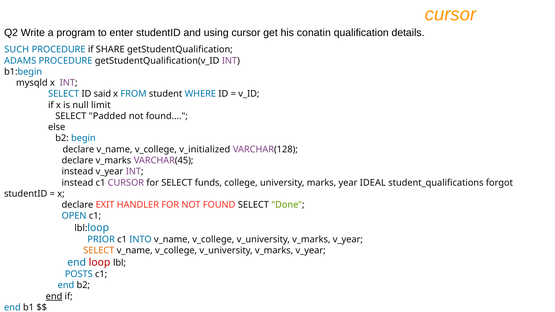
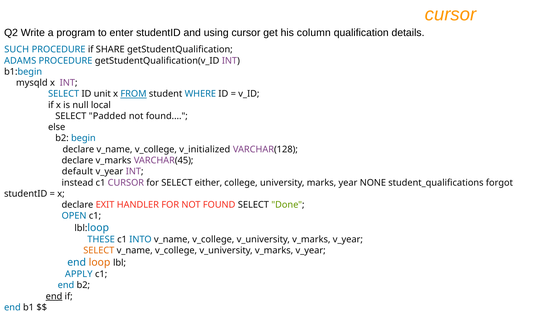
conatin: conatin -> column
said: said -> unit
FROM underline: none -> present
limit: limit -> local
instead at (77, 172): instead -> default
funds: funds -> either
IDEAL: IDEAL -> NONE
PRIOR: PRIOR -> THESE
loop colour: red -> orange
POSTS: POSTS -> APPLY
